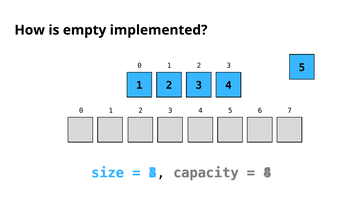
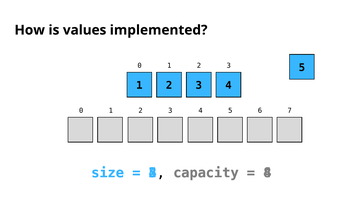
empty: empty -> values
